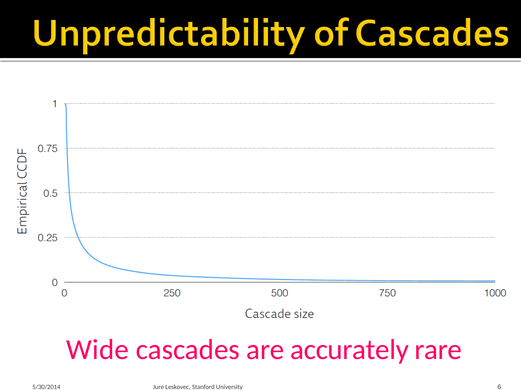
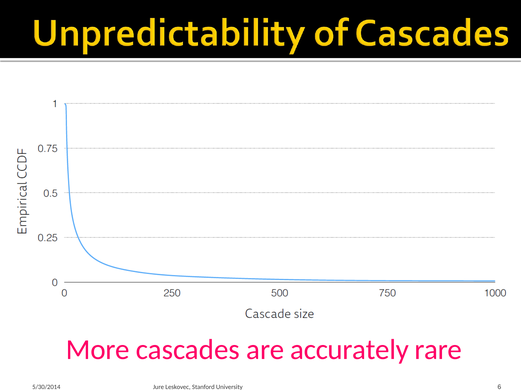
Wide: Wide -> More
